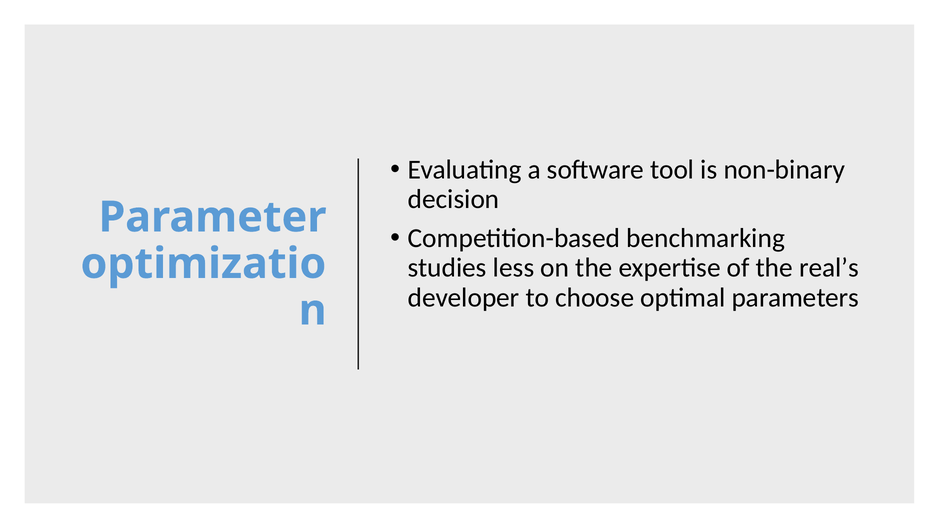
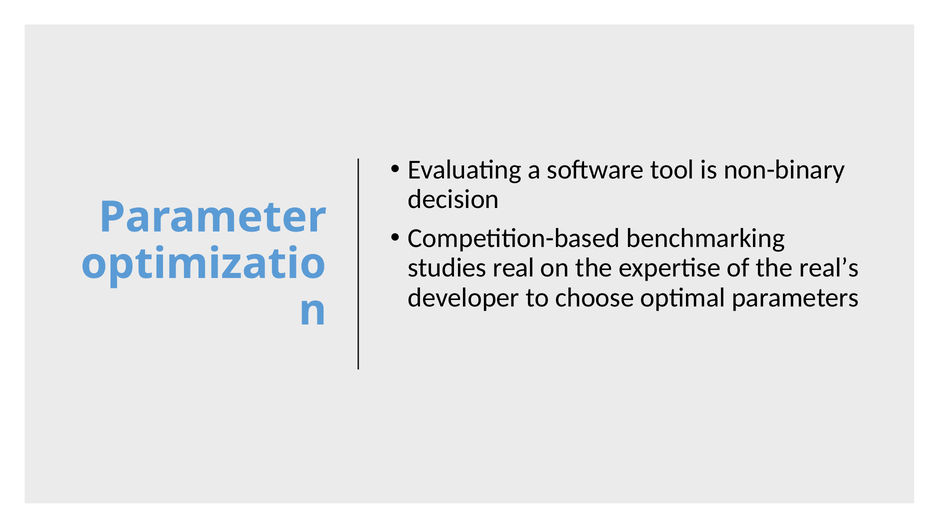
less: less -> real
